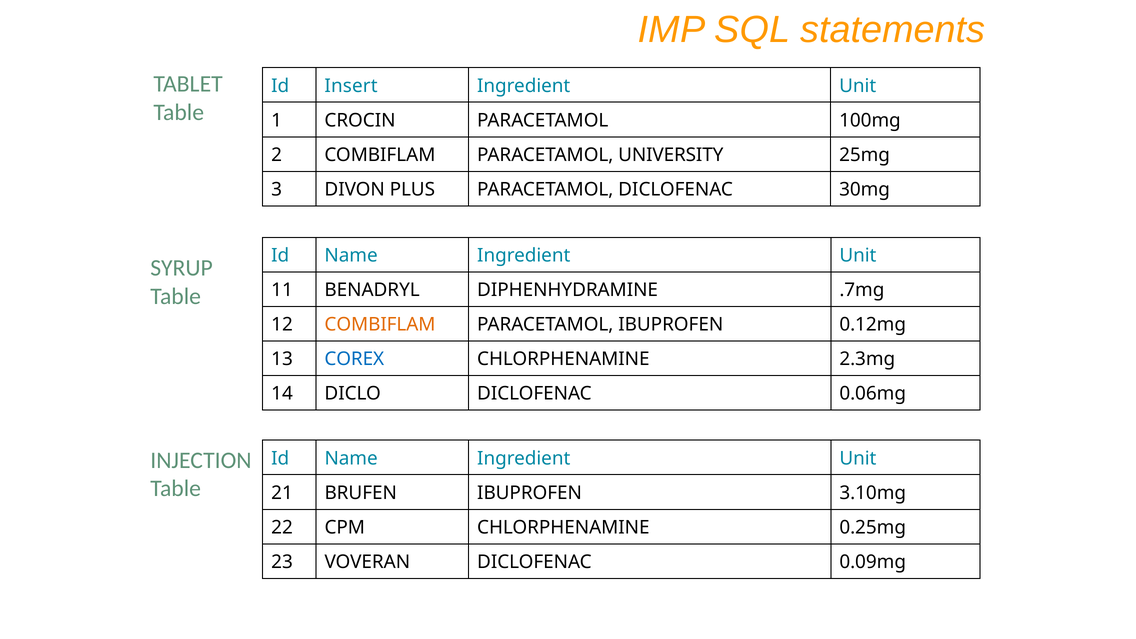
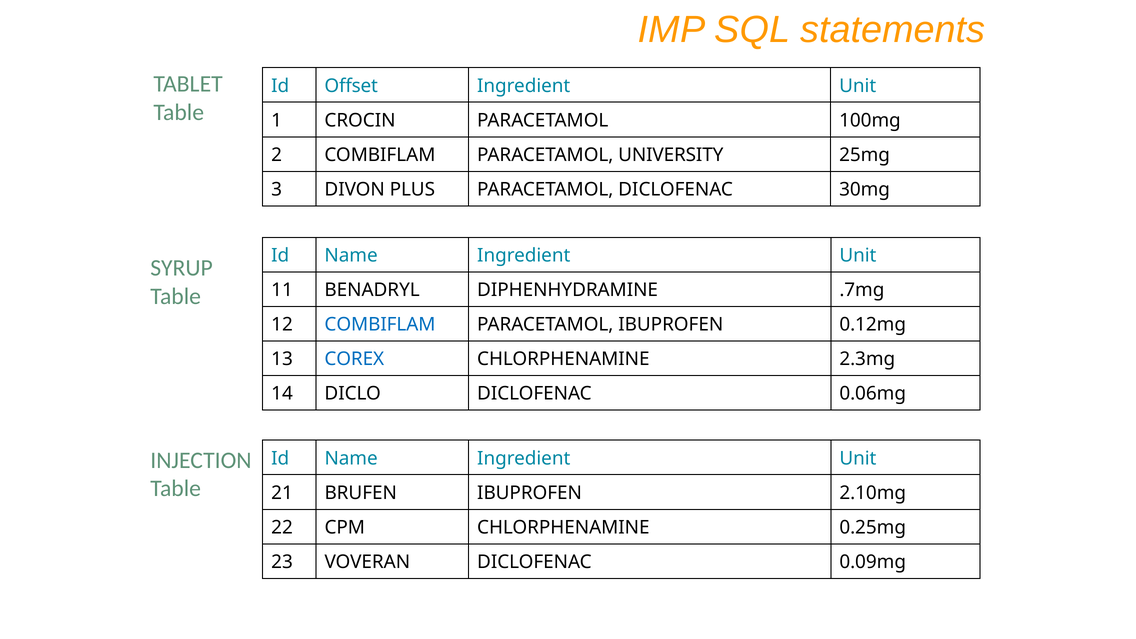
Insert: Insert -> Offset
COMBIFLAM at (380, 325) colour: orange -> blue
3.10mg: 3.10mg -> 2.10mg
